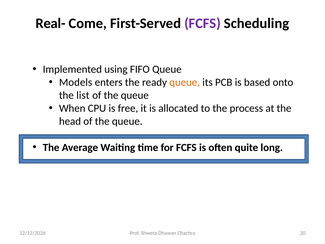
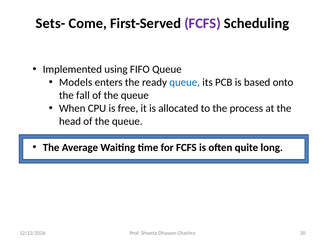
Real-: Real- -> Sets-
queue at (185, 82) colour: orange -> blue
list: list -> fall
